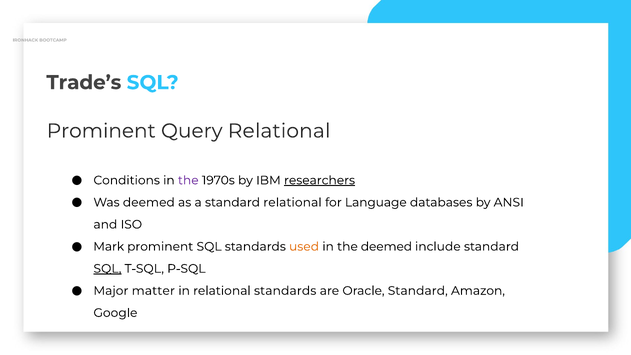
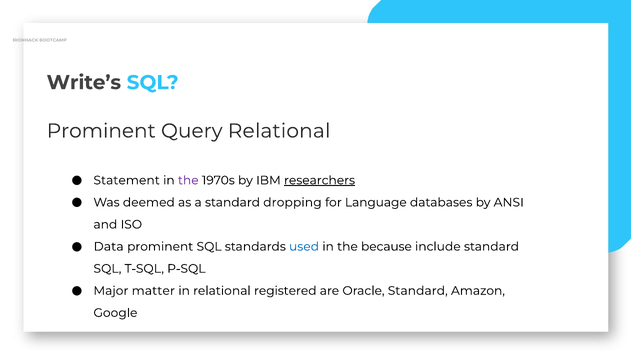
Trade’s: Trade’s -> Write’s
Conditions: Conditions -> Statement
standard relational: relational -> dropping
Mark: Mark -> Data
used colour: orange -> blue
the deemed: deemed -> because
SQL at (107, 269) underline: present -> none
relational standards: standards -> registered
